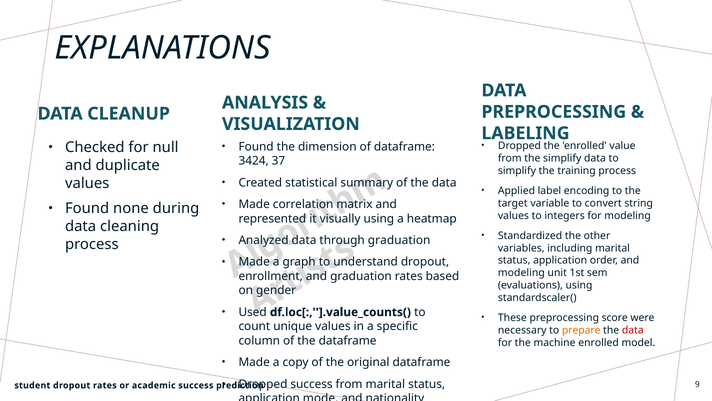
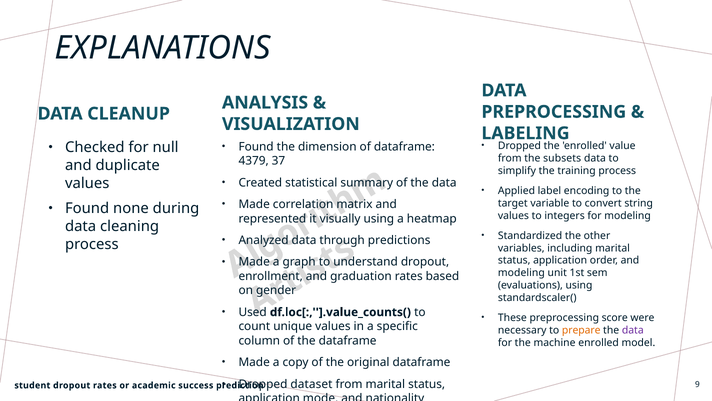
the simplify: simplify -> subsets
3424: 3424 -> 4379
graduation at (399, 240): graduation -> predictions
data at (633, 330) colour: red -> purple
success at (312, 384): success -> dataset
